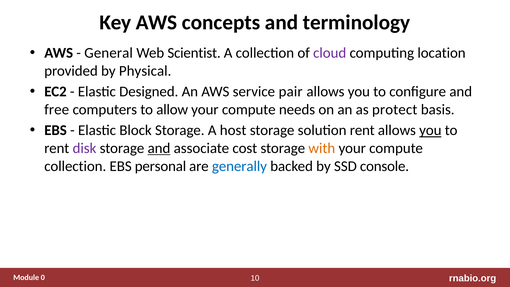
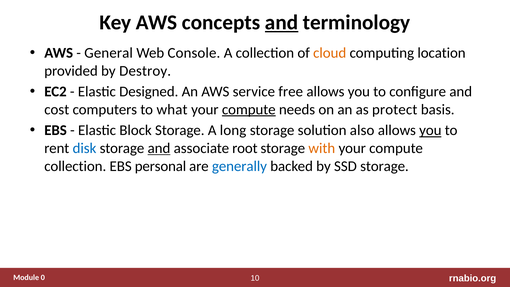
and at (282, 23) underline: none -> present
Scientist: Scientist -> Console
cloud colour: purple -> orange
Physical: Physical -> Destroy
pair: pair -> free
free: free -> cost
allow: allow -> what
compute at (249, 109) underline: none -> present
host: host -> long
solution rent: rent -> also
disk colour: purple -> blue
cost: cost -> root
SSD console: console -> storage
